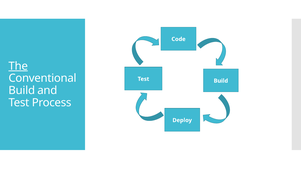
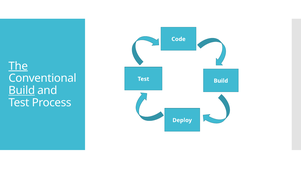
Build at (22, 91) underline: none -> present
